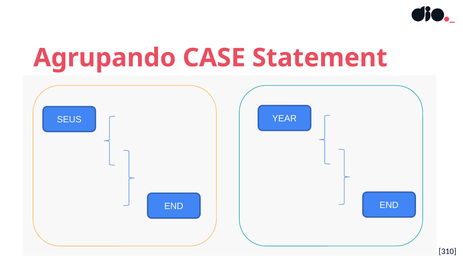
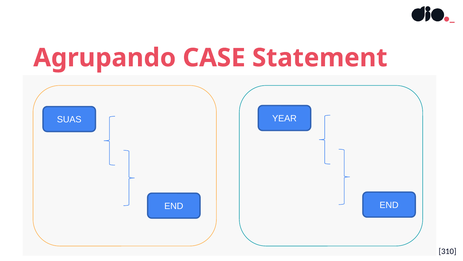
SEUS: SEUS -> SUAS
